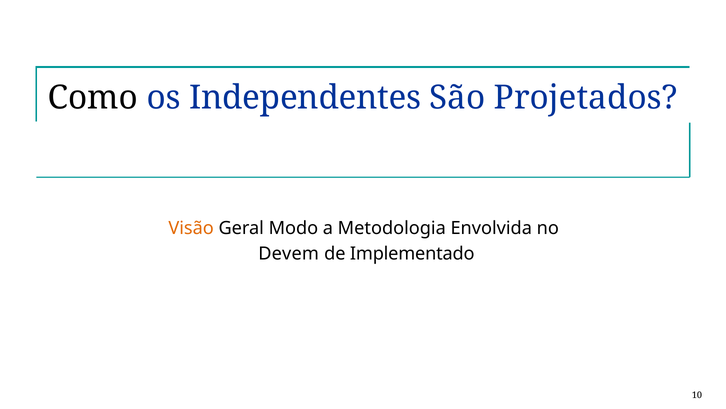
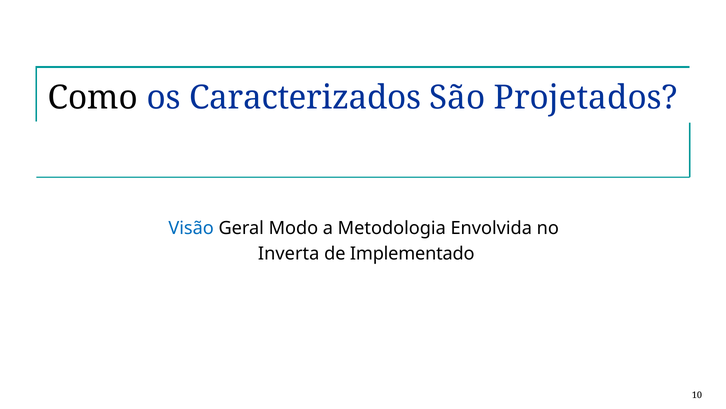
Independentes: Independentes -> Caracterizados
Visão colour: orange -> blue
Devem: Devem -> Inverta
